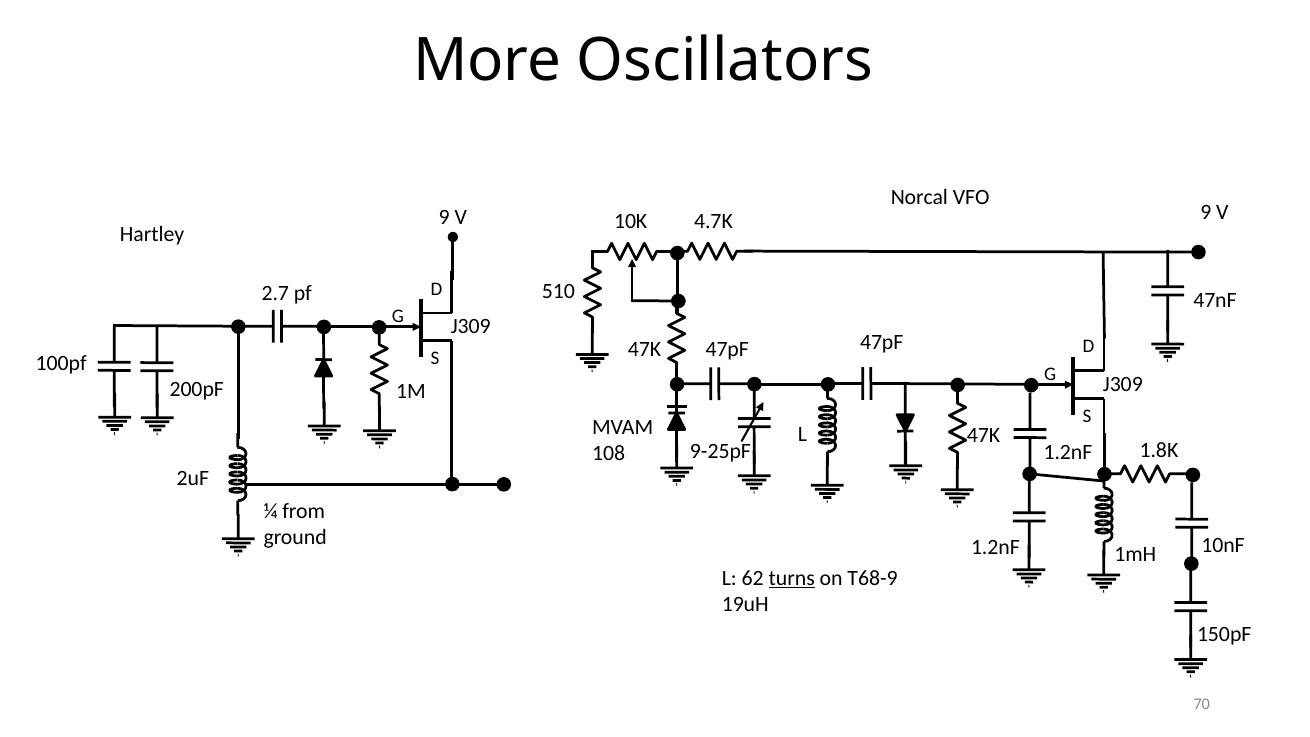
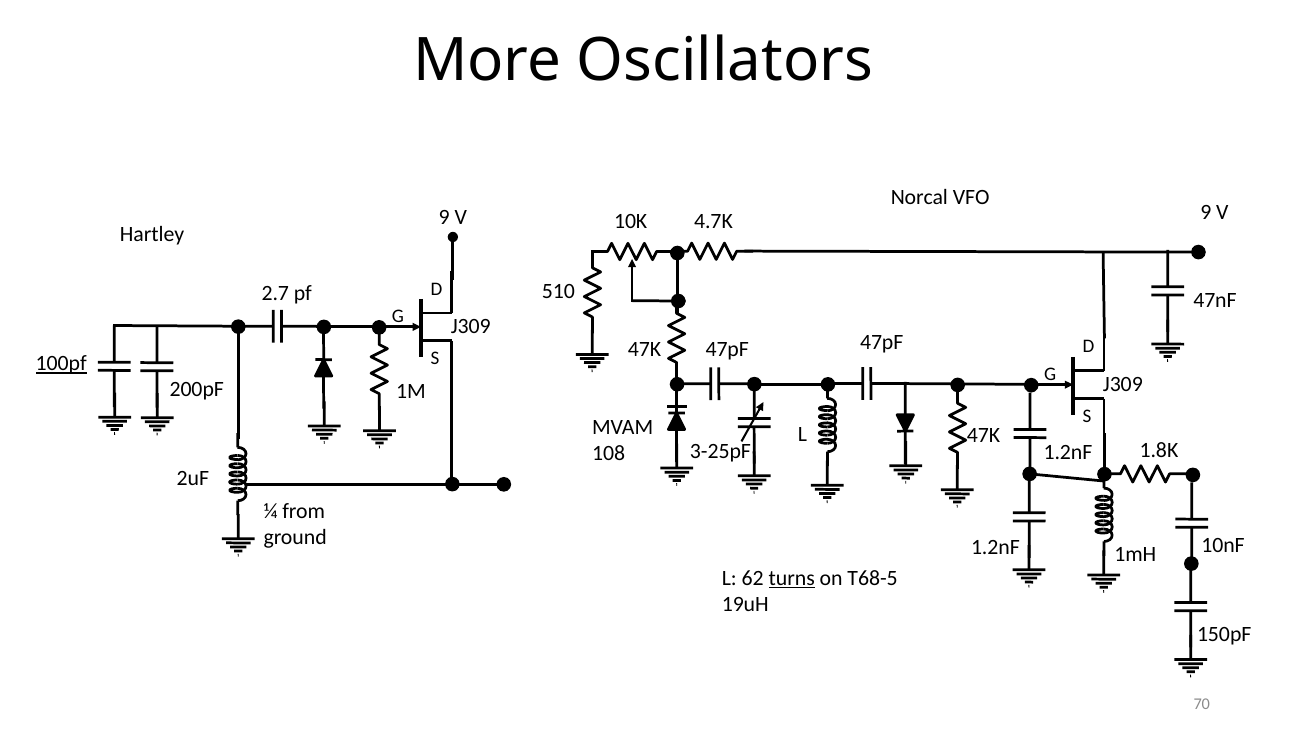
100pf underline: none -> present
9-25pF: 9-25pF -> 3-25pF
T68-9: T68-9 -> T68-5
